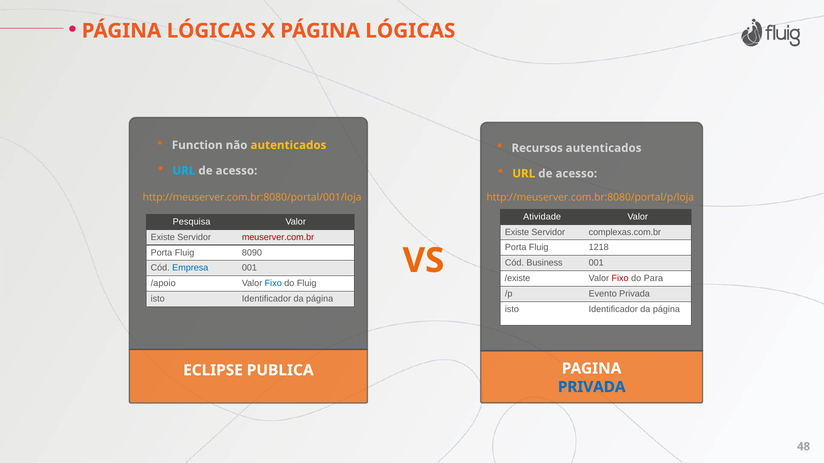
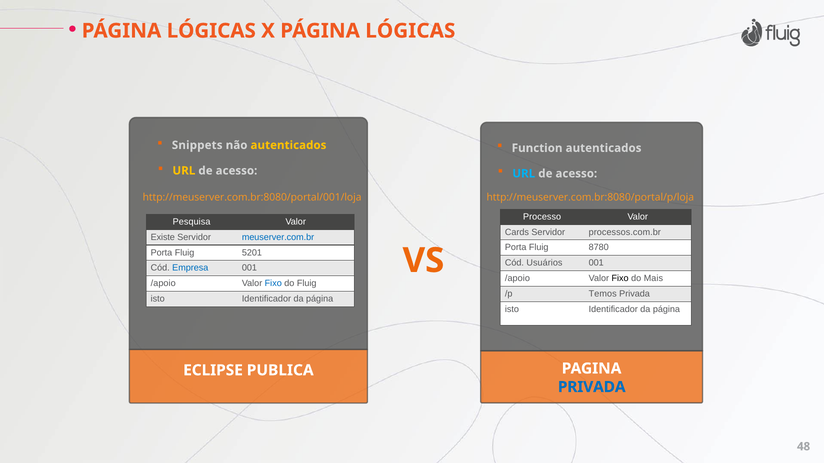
Function: Function -> Snippets
Recursos: Recursos -> Function
URL at (184, 171) colour: light blue -> yellow
URL at (524, 174) colour: yellow -> light blue
Atividade: Atividade -> Processo
Existe at (517, 232): Existe -> Cards
complexas.com.br: complexas.com.br -> processos.com.br
meuserver.com.br colour: red -> blue
1218: 1218 -> 8780
8090: 8090 -> 5201
Business: Business -> Usuários
/existe at (517, 279): /existe -> /apoio
Fixo at (620, 279) colour: red -> black
Para: Para -> Mais
Evento: Evento -> Temos
